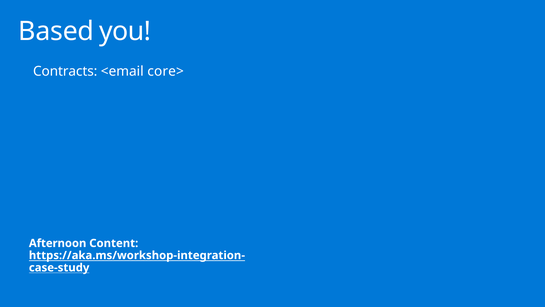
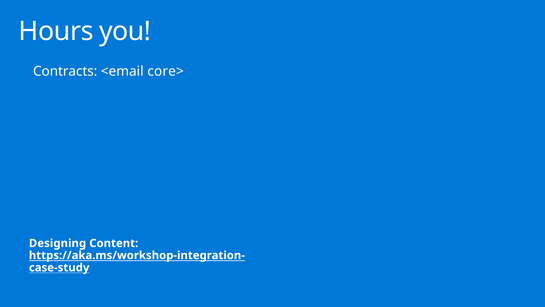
Based: Based -> Hours
Afternoon: Afternoon -> Designing
